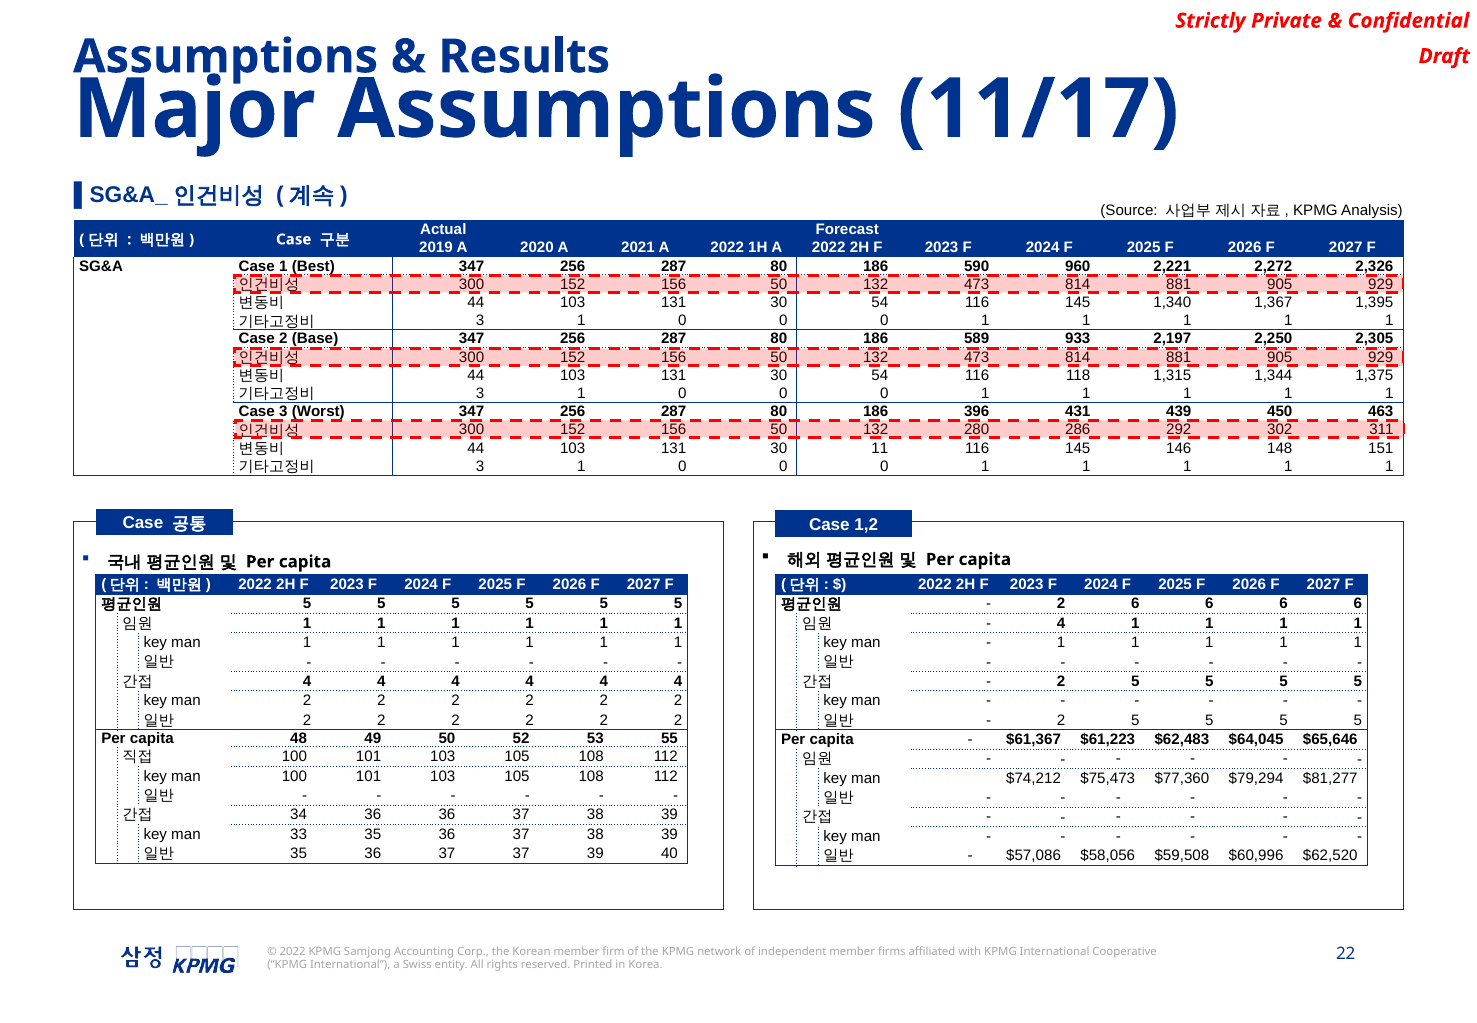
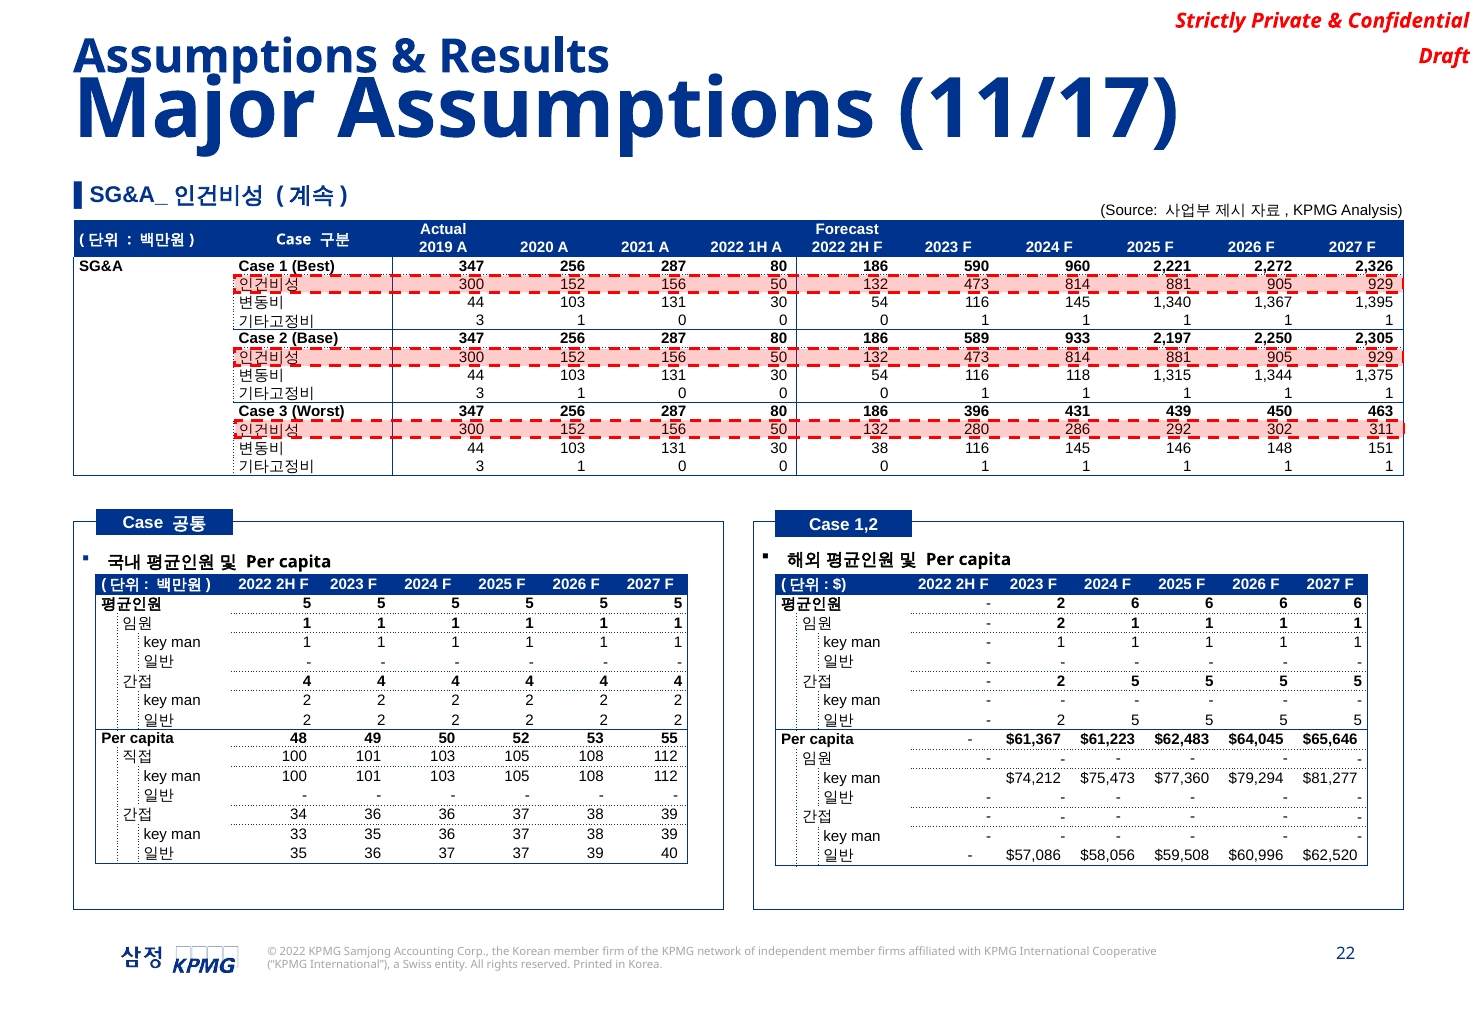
30 11: 11 -> 38
4 at (1061, 623): 4 -> 2
